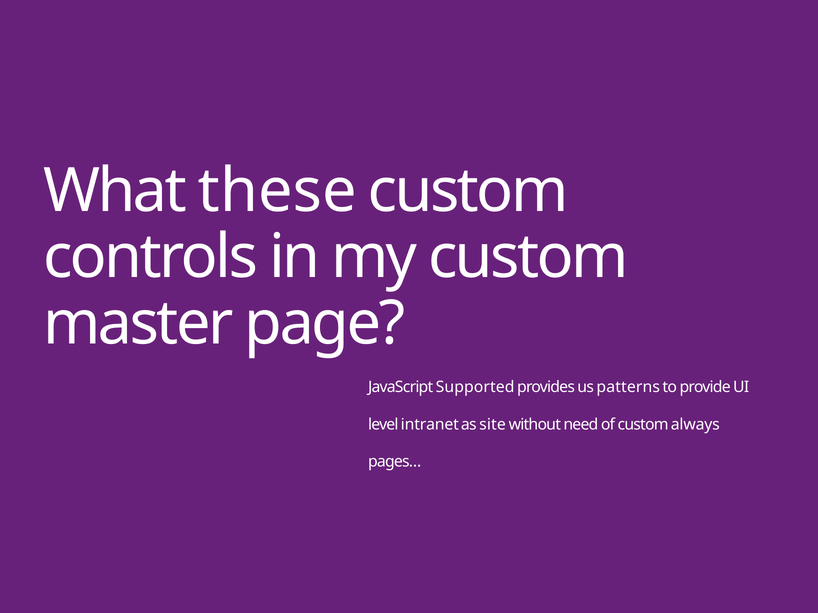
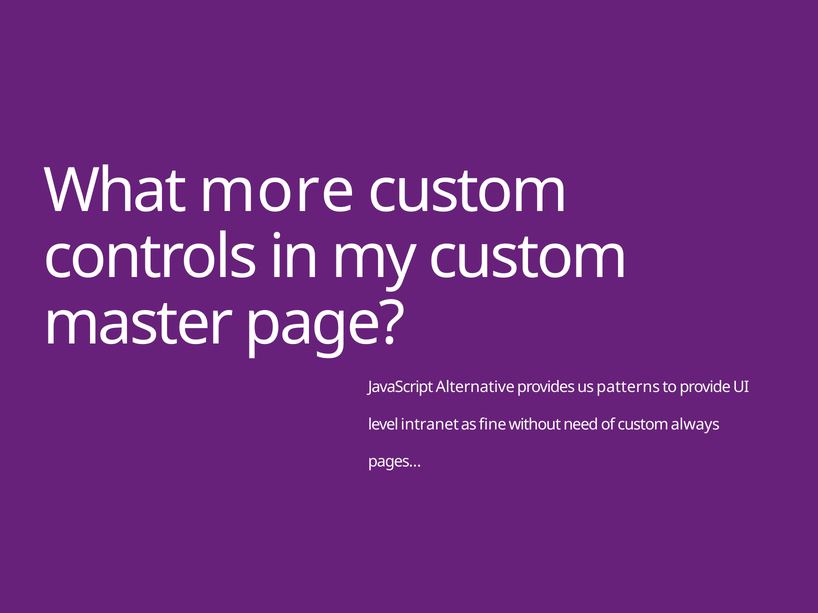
these: these -> more
Supported: Supported -> Alternative
site: site -> fine
